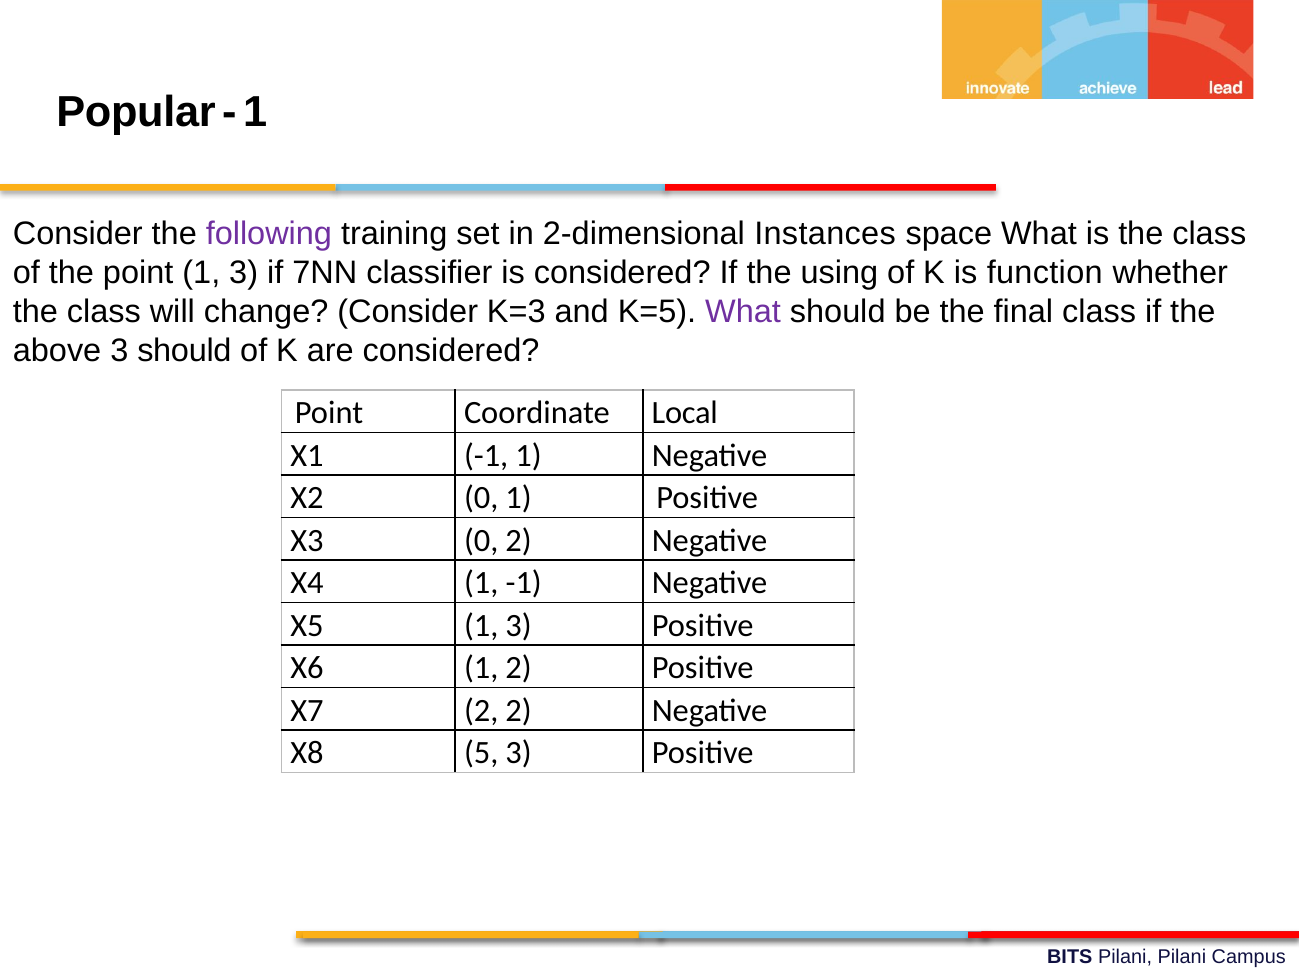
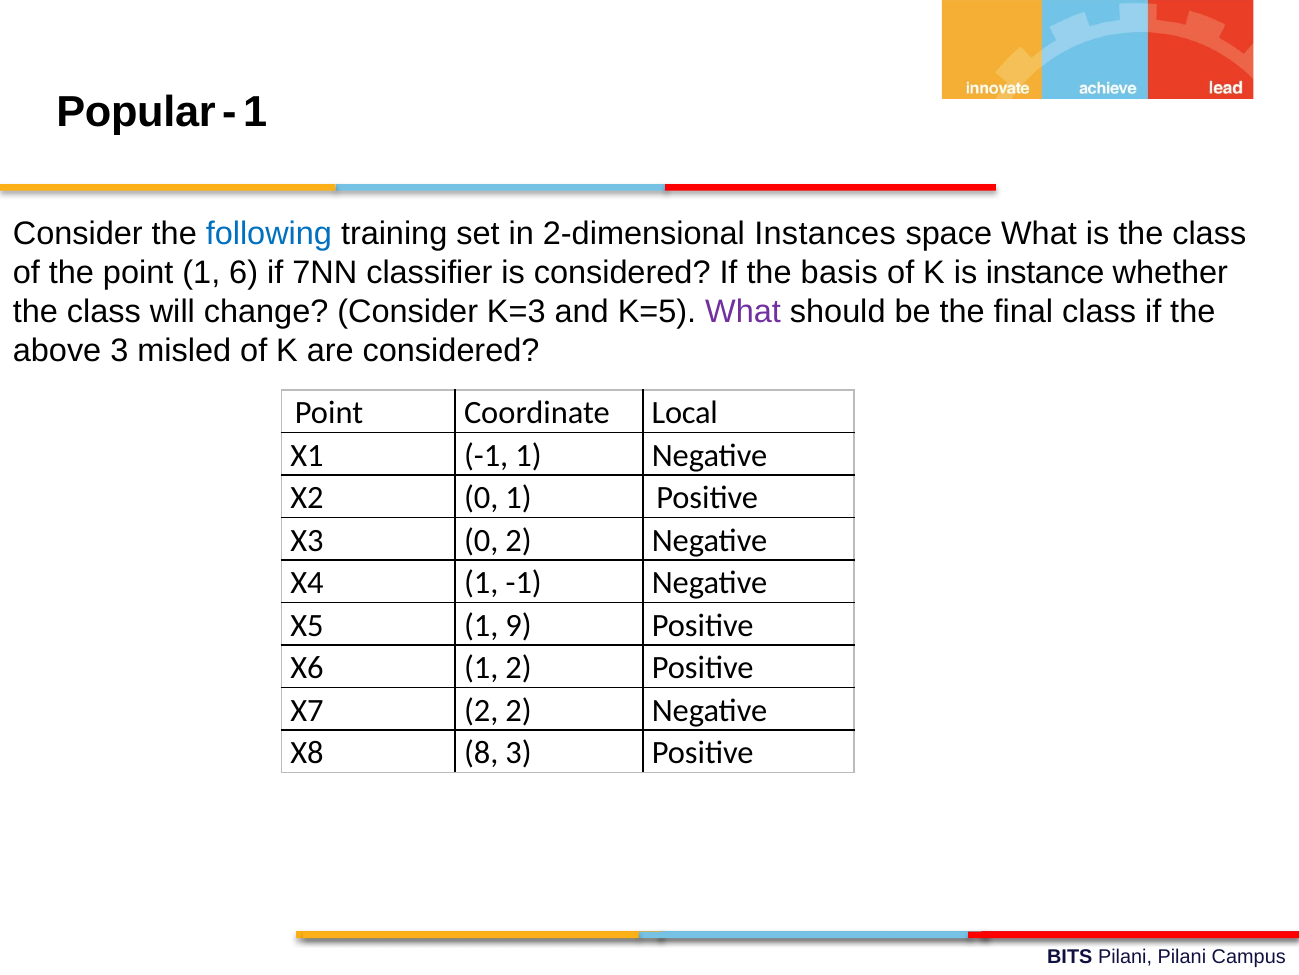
following colour: purple -> blue
point 1 3: 3 -> 6
using: using -> basis
function: function -> instance
3 should: should -> misled
X5 1 3: 3 -> 9
5: 5 -> 8
